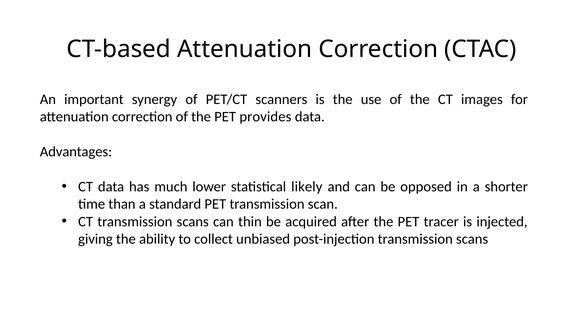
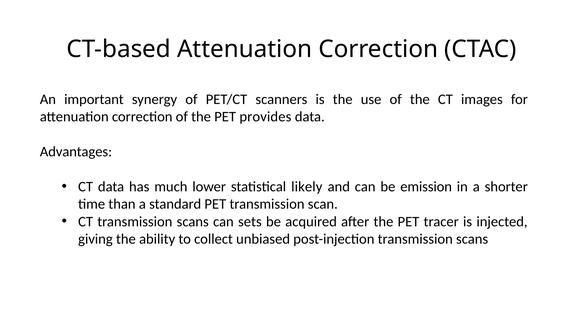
opposed: opposed -> emission
thin: thin -> sets
